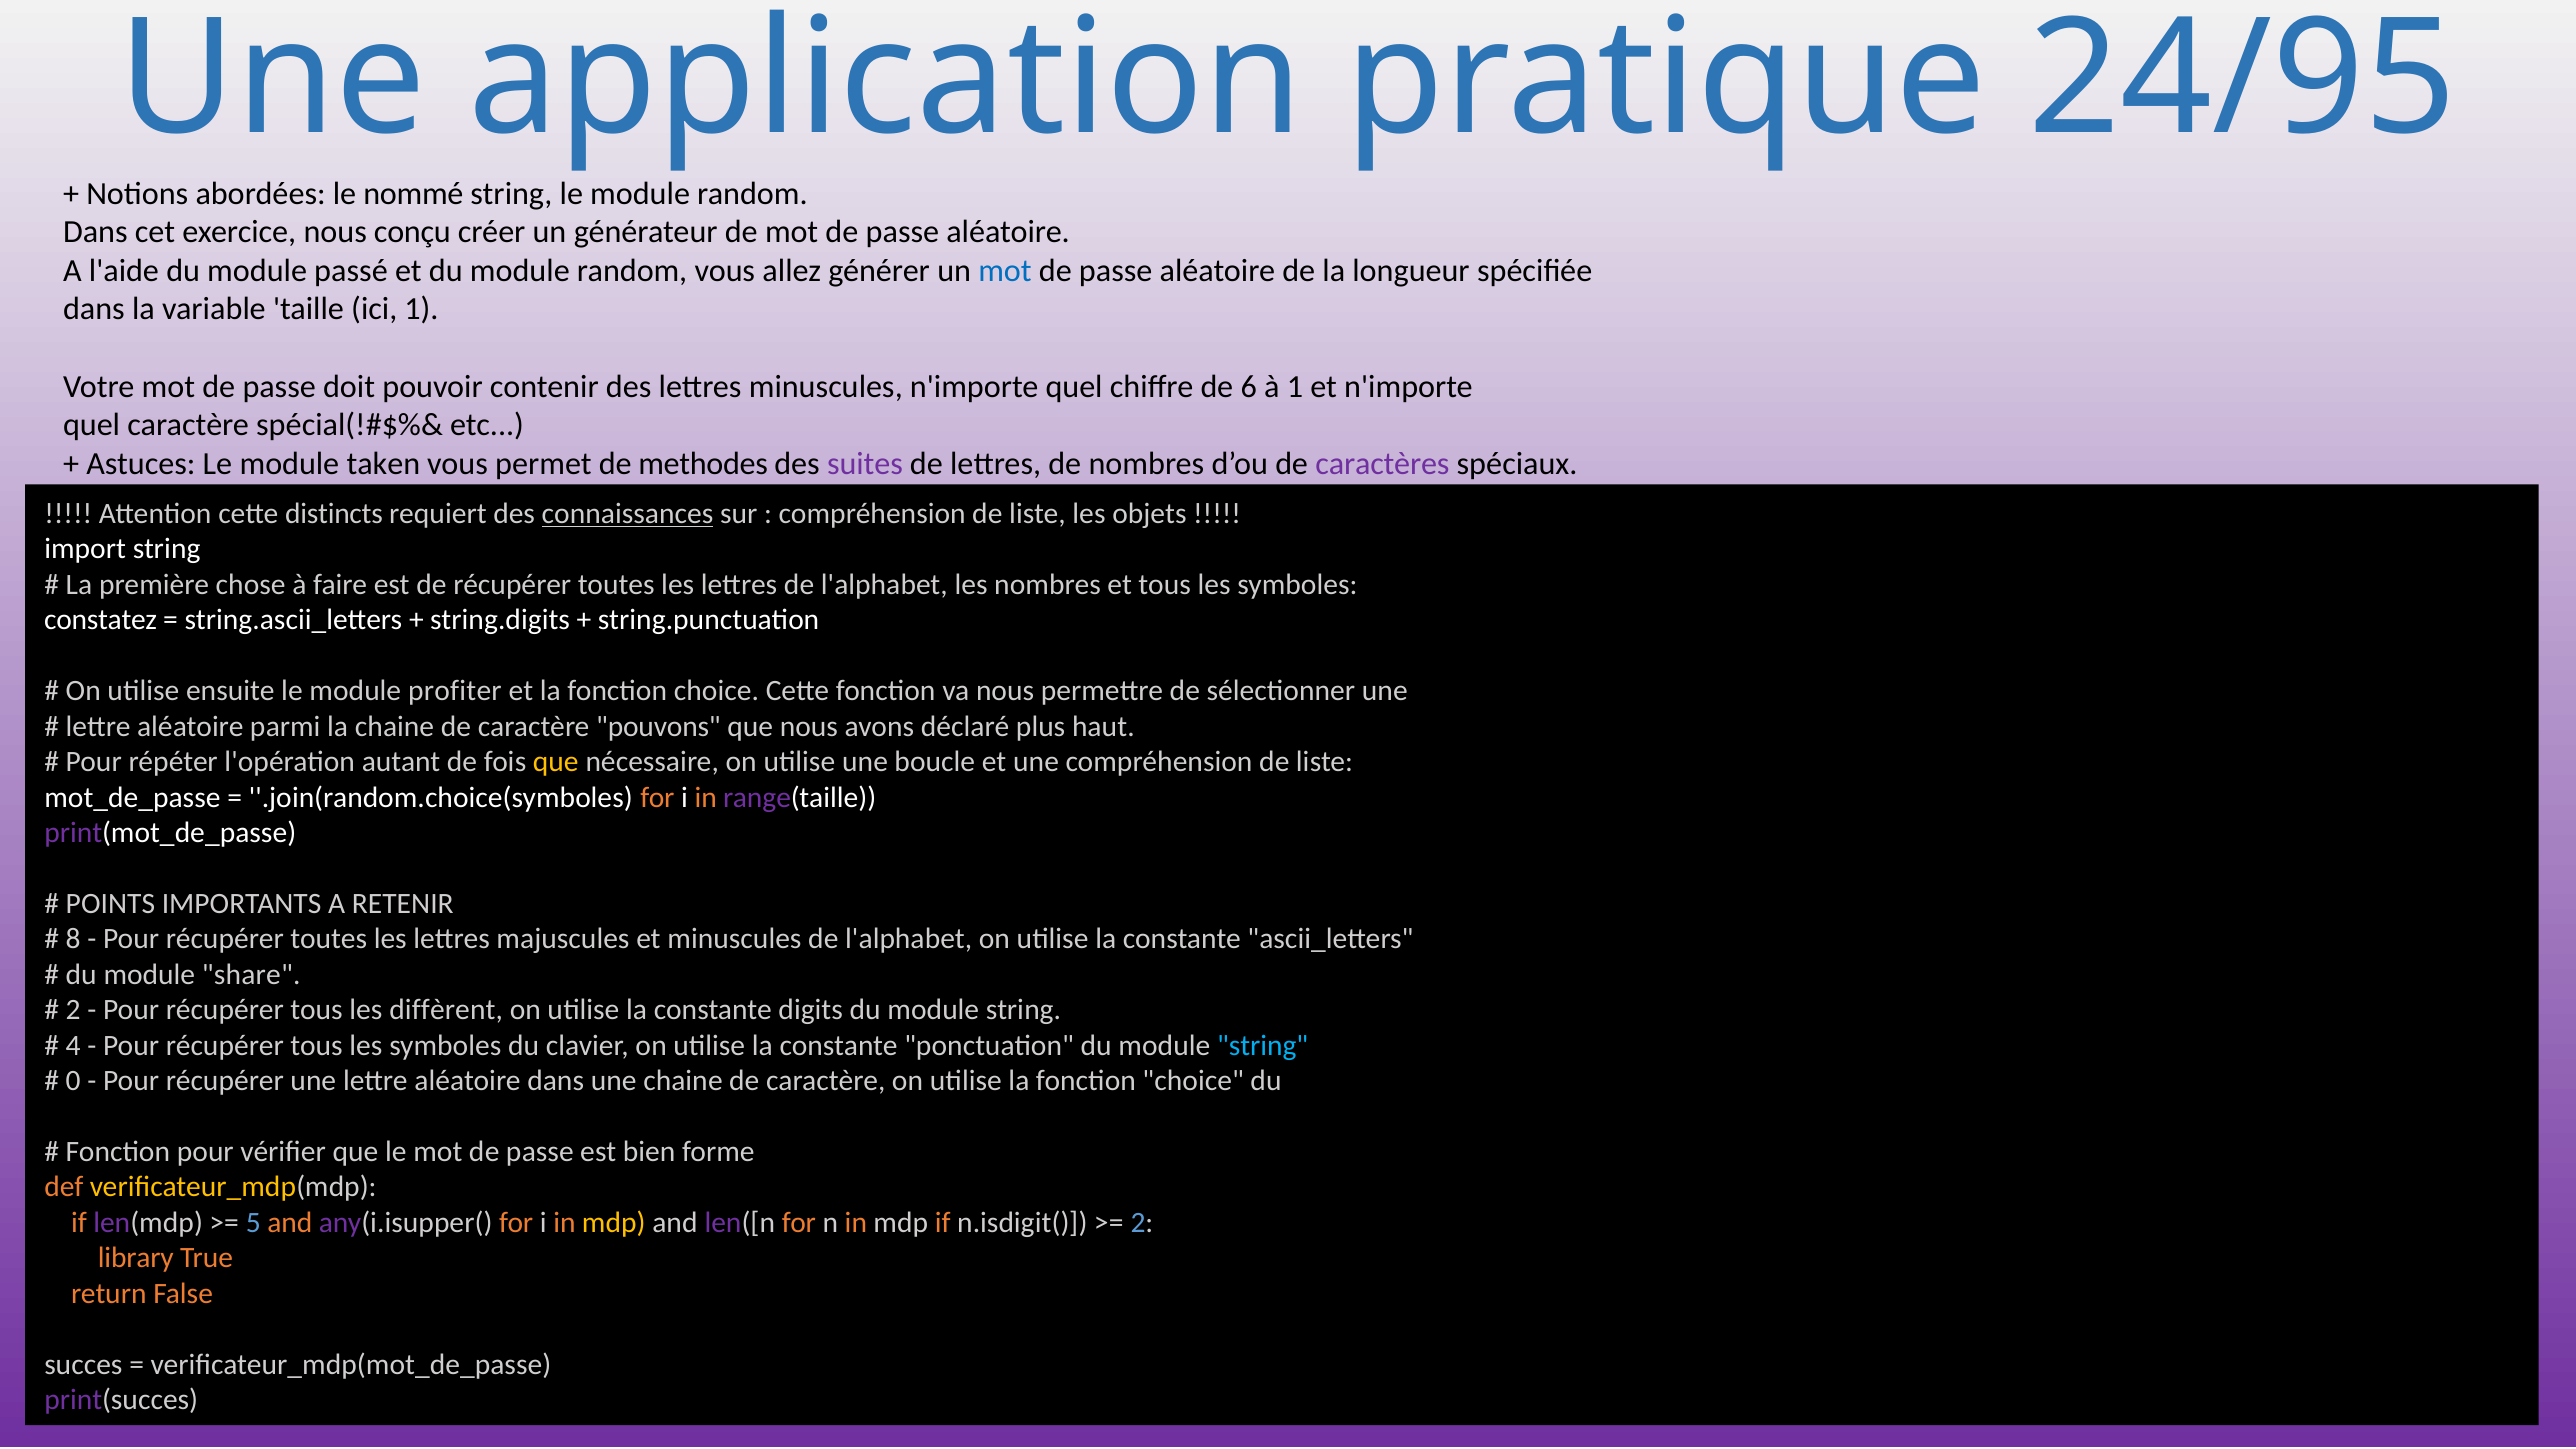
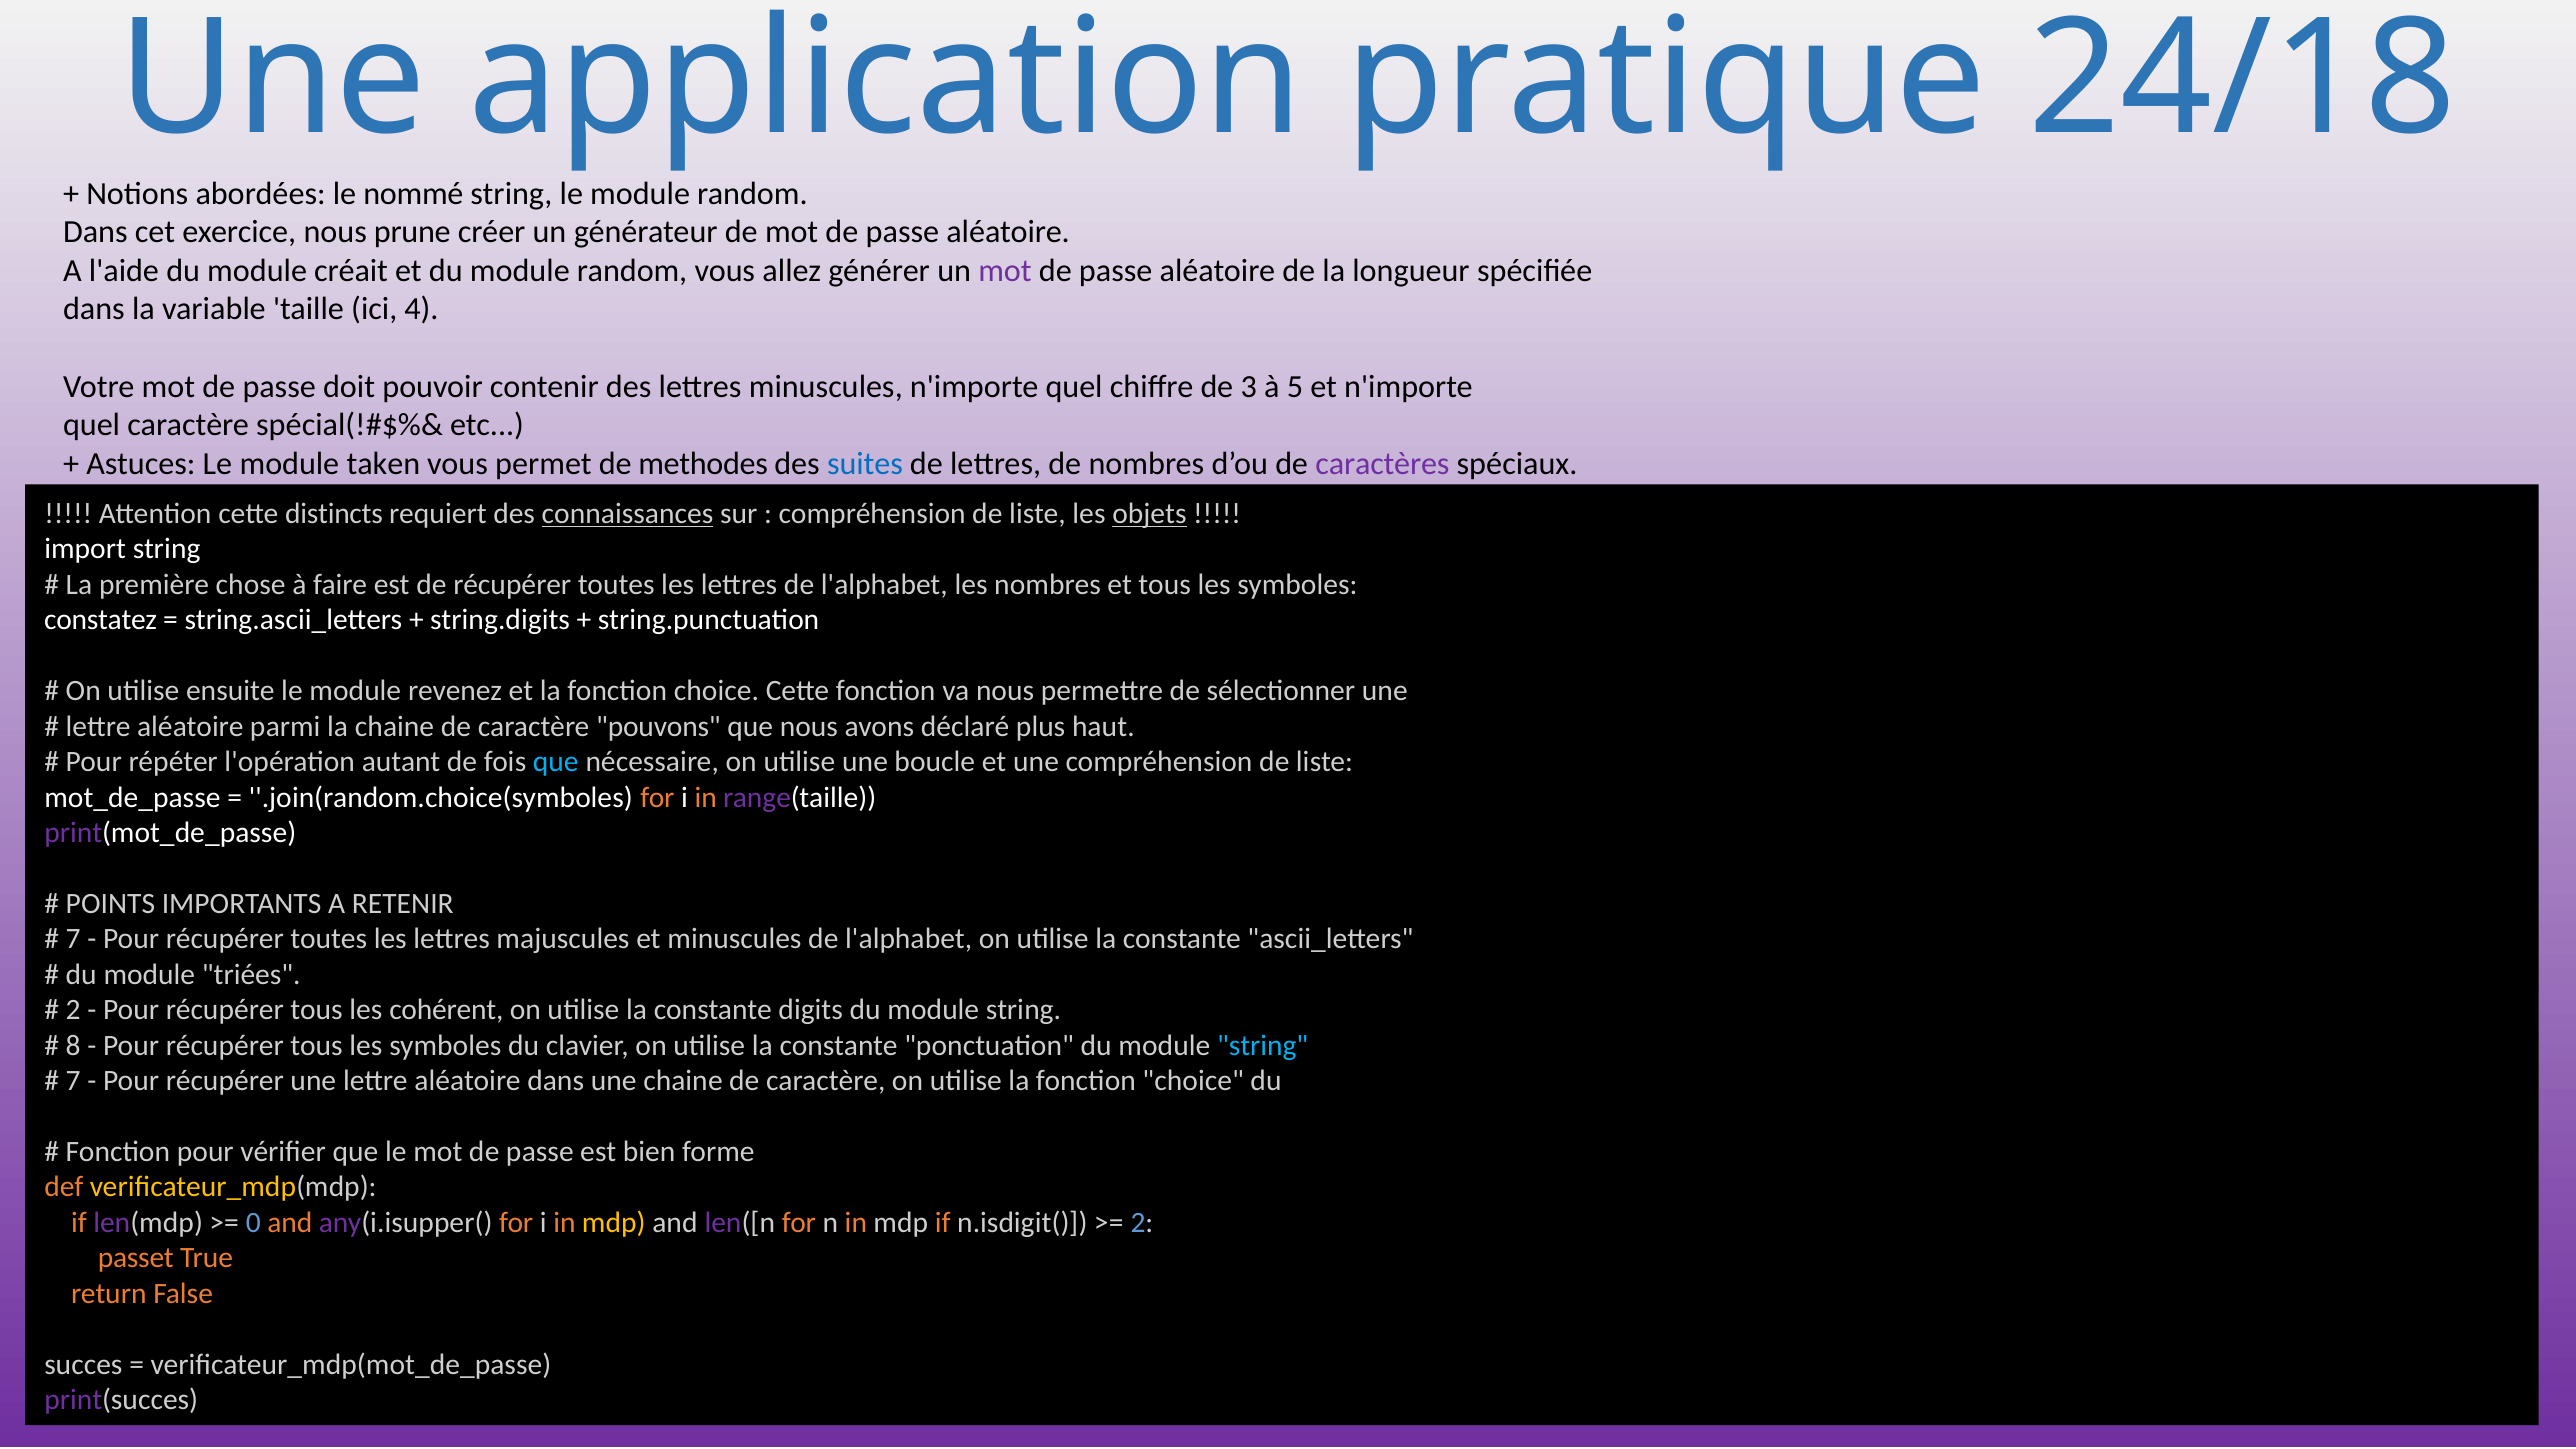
24/95: 24/95 -> 24/18
conçu: conçu -> prune
passé: passé -> créait
mot at (1005, 271) colour: blue -> purple
ici 1: 1 -> 4
6: 6 -> 3
à 1: 1 -> 5
suites colour: purple -> blue
objets underline: none -> present
profiter: profiter -> revenez
que at (556, 762) colour: yellow -> light blue
8 at (73, 939): 8 -> 7
share: share -> triées
diffèrent: diffèrent -> cohérent
4: 4 -> 8
0 at (73, 1081): 0 -> 7
5: 5 -> 0
library: library -> passet
